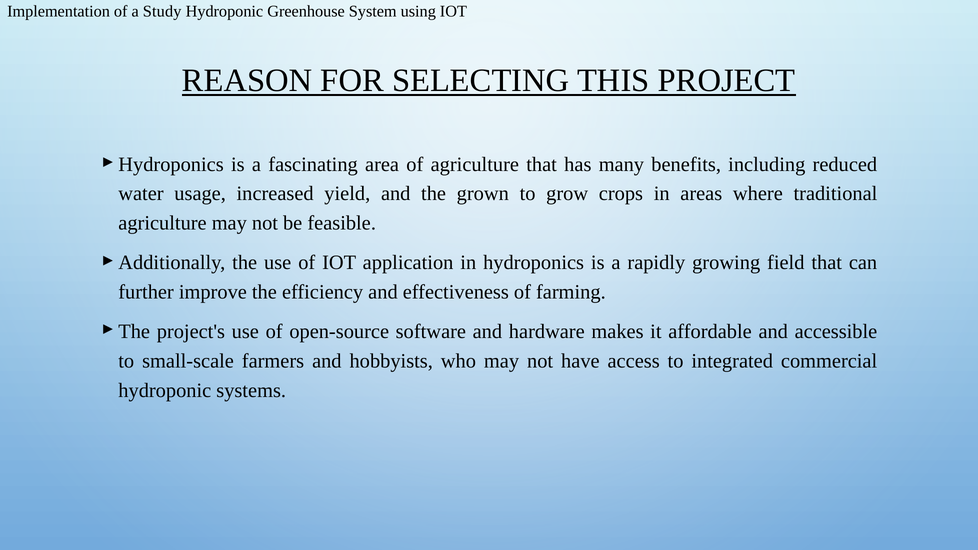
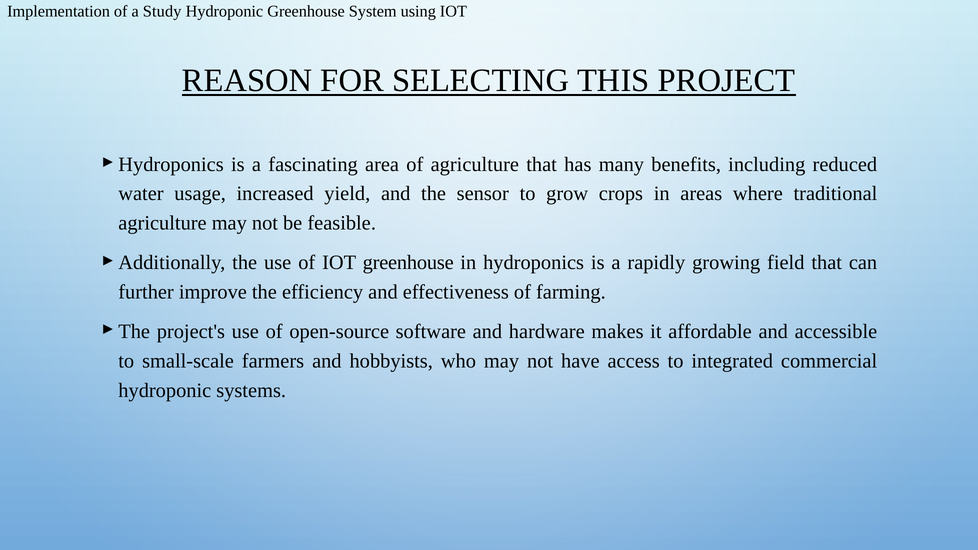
grown: grown -> sensor
IOT application: application -> greenhouse
